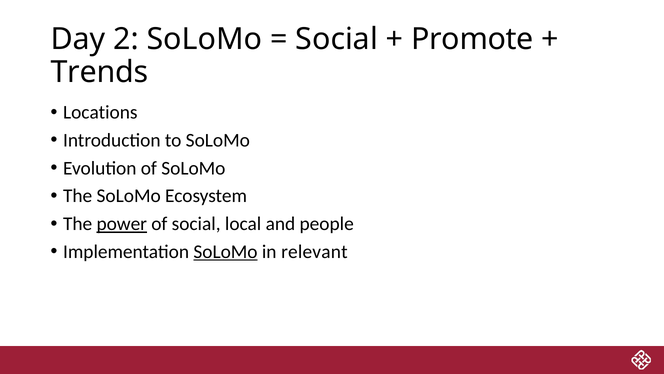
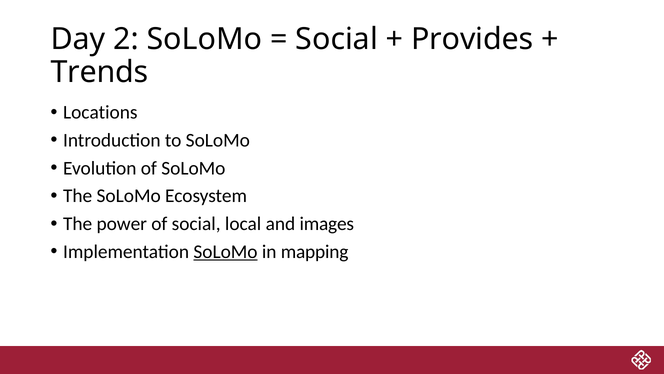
Promote: Promote -> Provides
power underline: present -> none
people: people -> images
relevant: relevant -> mapping
